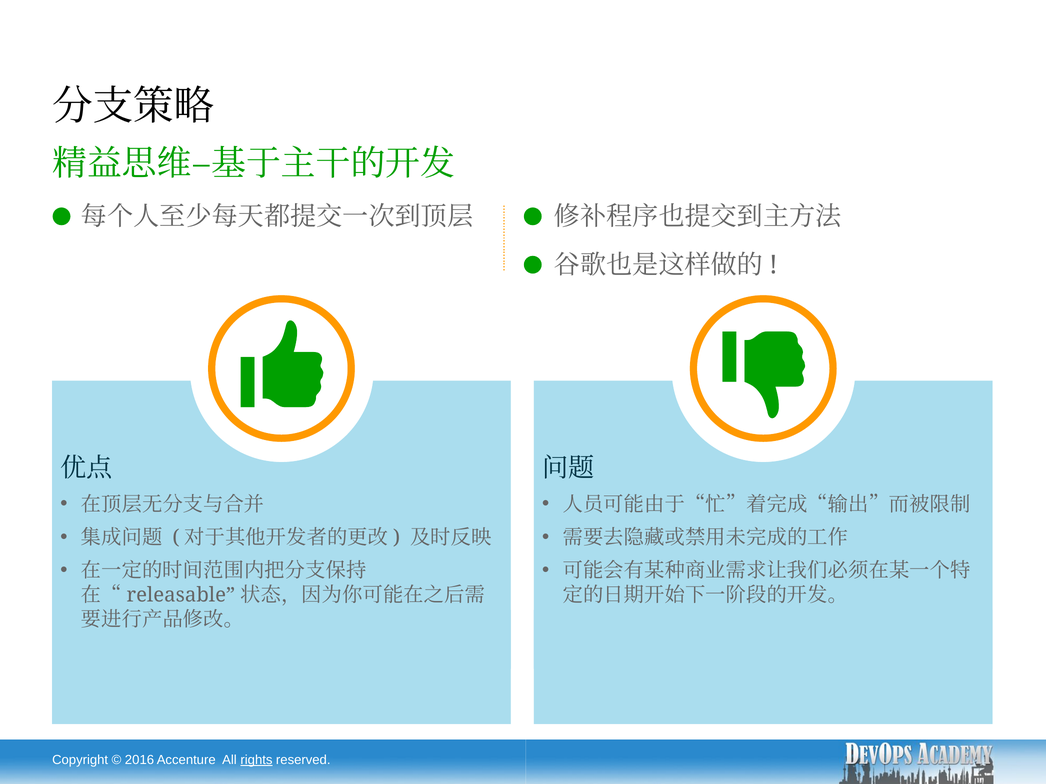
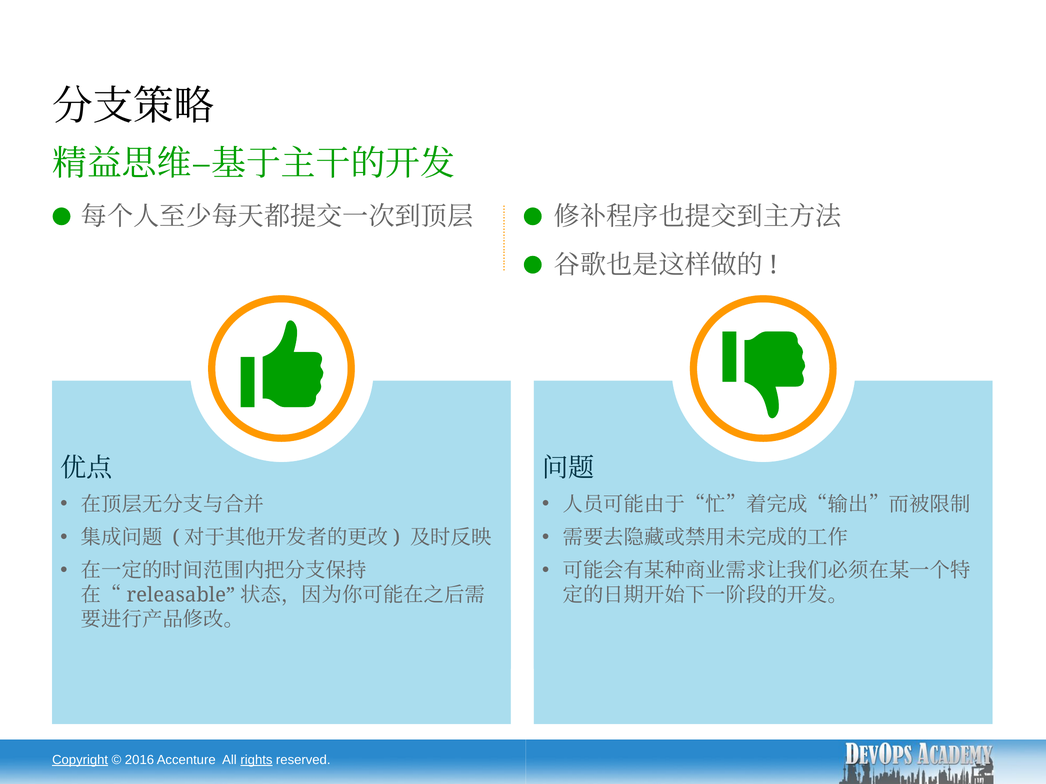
Copyright underline: none -> present
